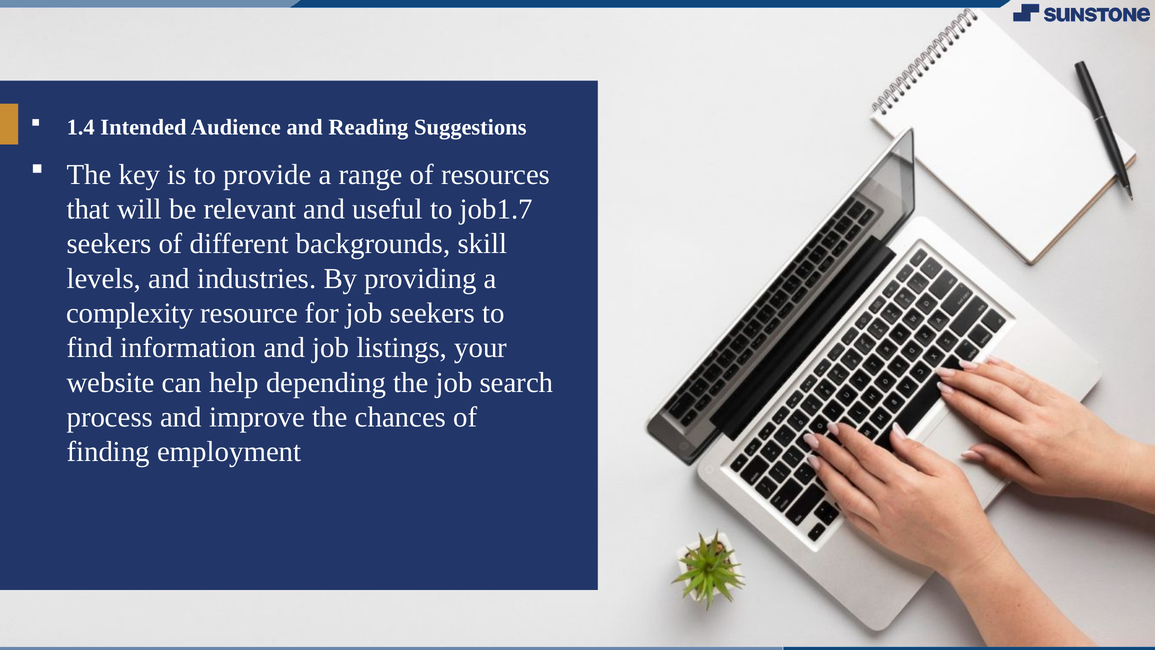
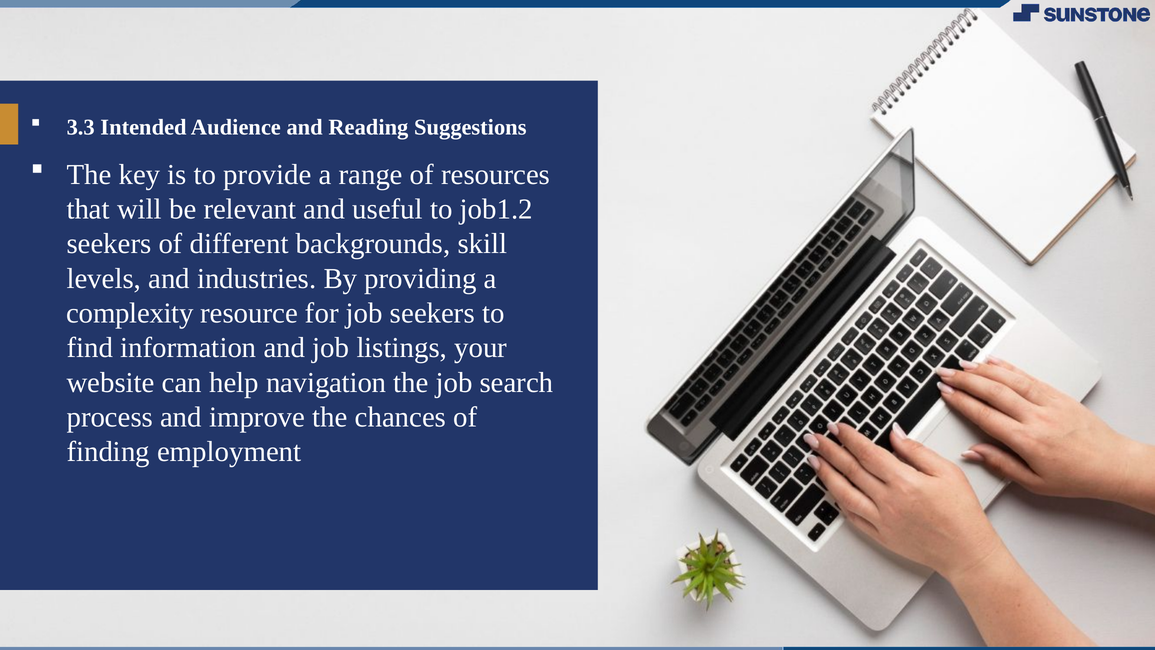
1.4: 1.4 -> 3.3
job1.7: job1.7 -> job1.2
depending: depending -> navigation
